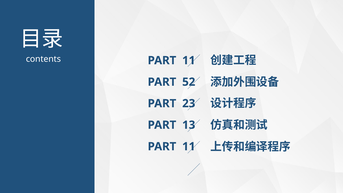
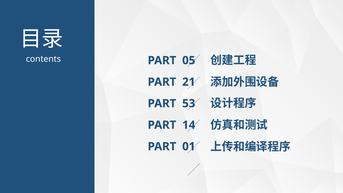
11 at (189, 60): 11 -> 05
52: 52 -> 21
23: 23 -> 53
13: 13 -> 14
11 at (189, 146): 11 -> 01
